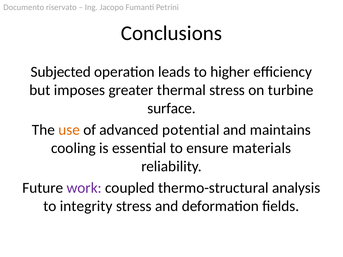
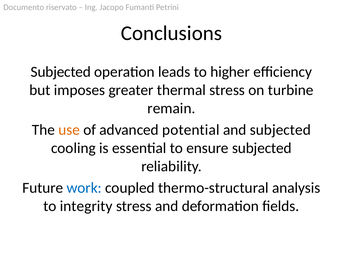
surface: surface -> remain
and maintains: maintains -> subjected
ensure materials: materials -> subjected
work colour: purple -> blue
